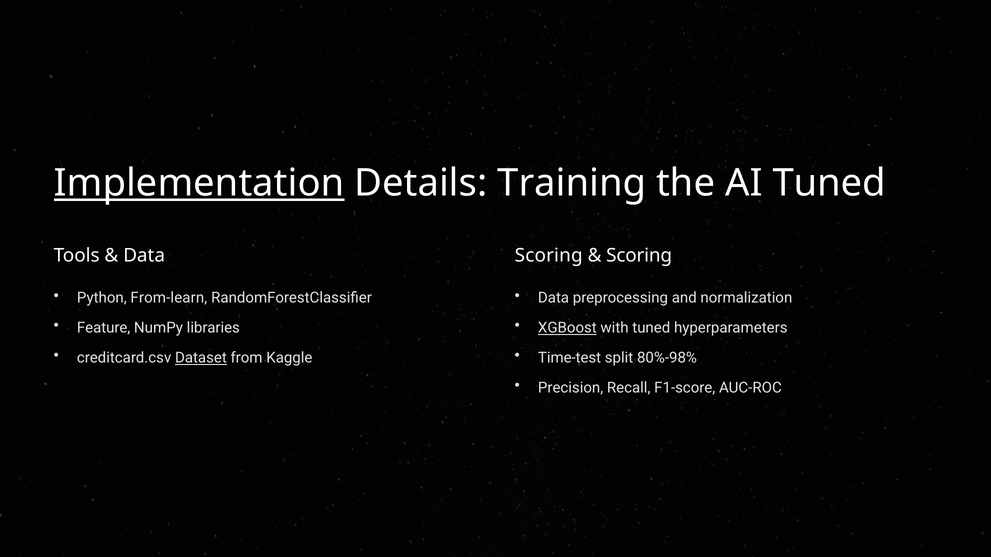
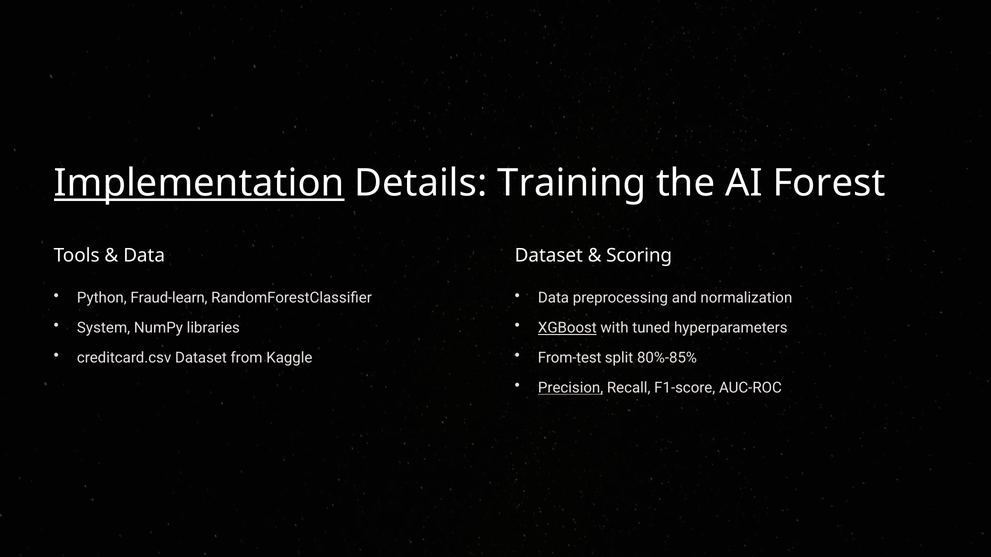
AI Tuned: Tuned -> Forest
Scoring at (549, 256): Scoring -> Dataset
From-learn: From-learn -> Fraud-learn
Feature: Feature -> System
Dataset at (201, 358) underline: present -> none
Time-test: Time-test -> From-test
80%-98%: 80%-98% -> 80%-85%
Precision underline: none -> present
